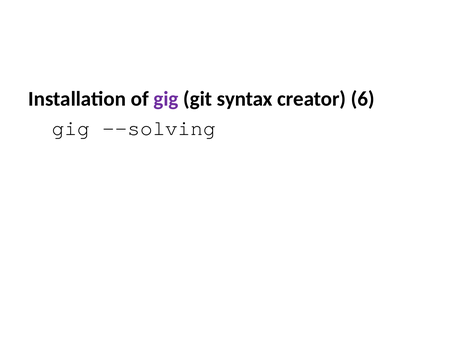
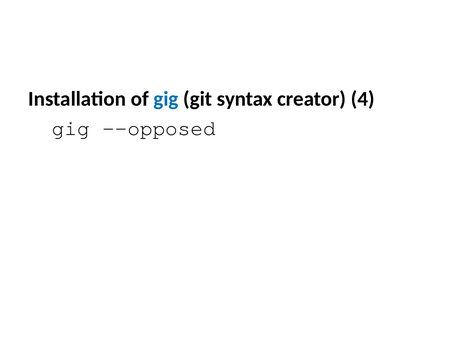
gig at (166, 99) colour: purple -> blue
6: 6 -> 4
--solving: --solving -> --opposed
